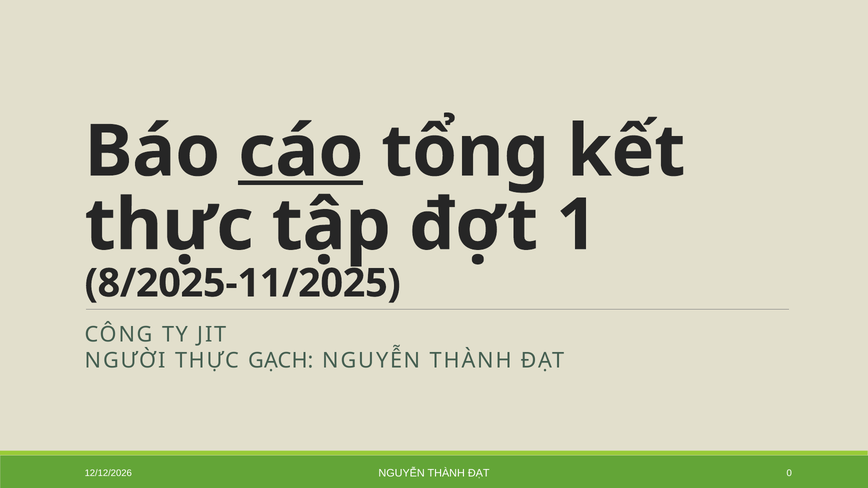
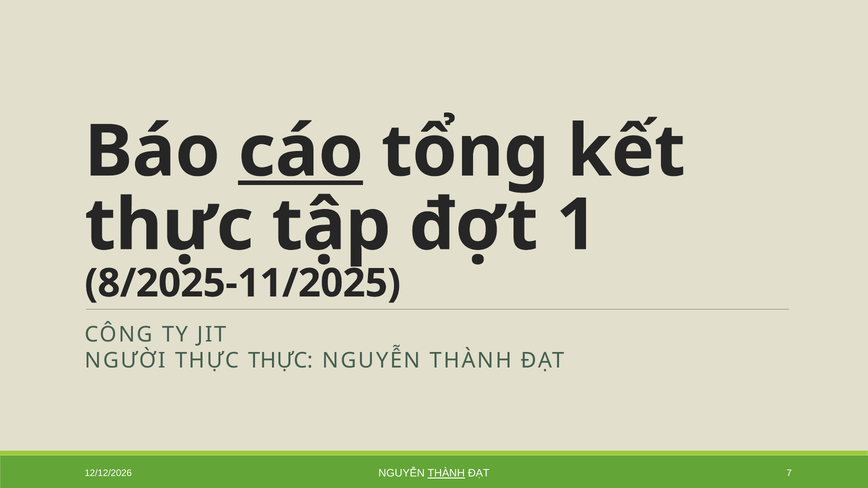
THỰC GẠCH: GẠCH -> THỰC
THÀNH at (446, 474) underline: none -> present
0: 0 -> 7
